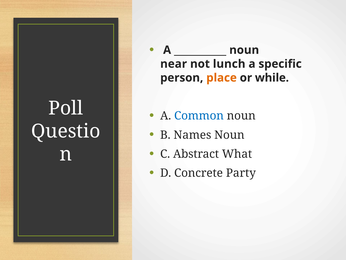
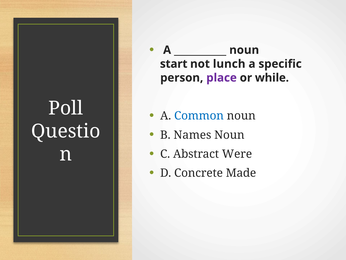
near: near -> start
place colour: orange -> purple
What: What -> Were
Party: Party -> Made
